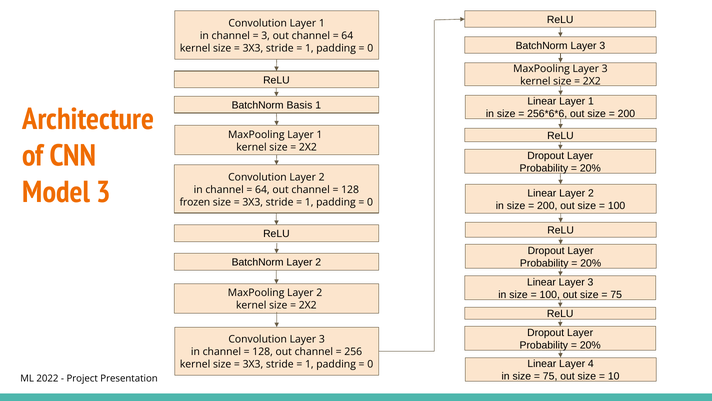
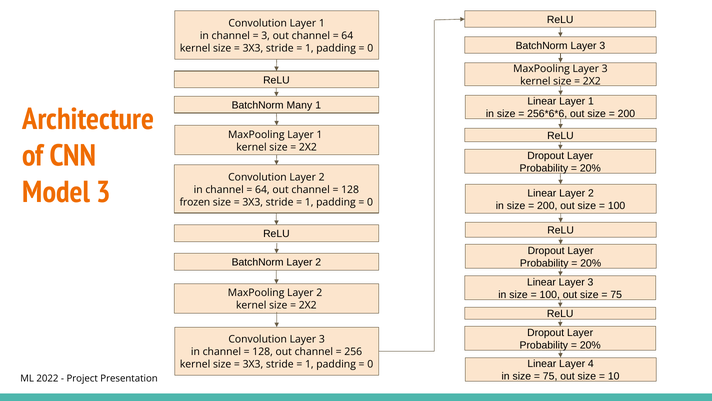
Basis: Basis -> Many
